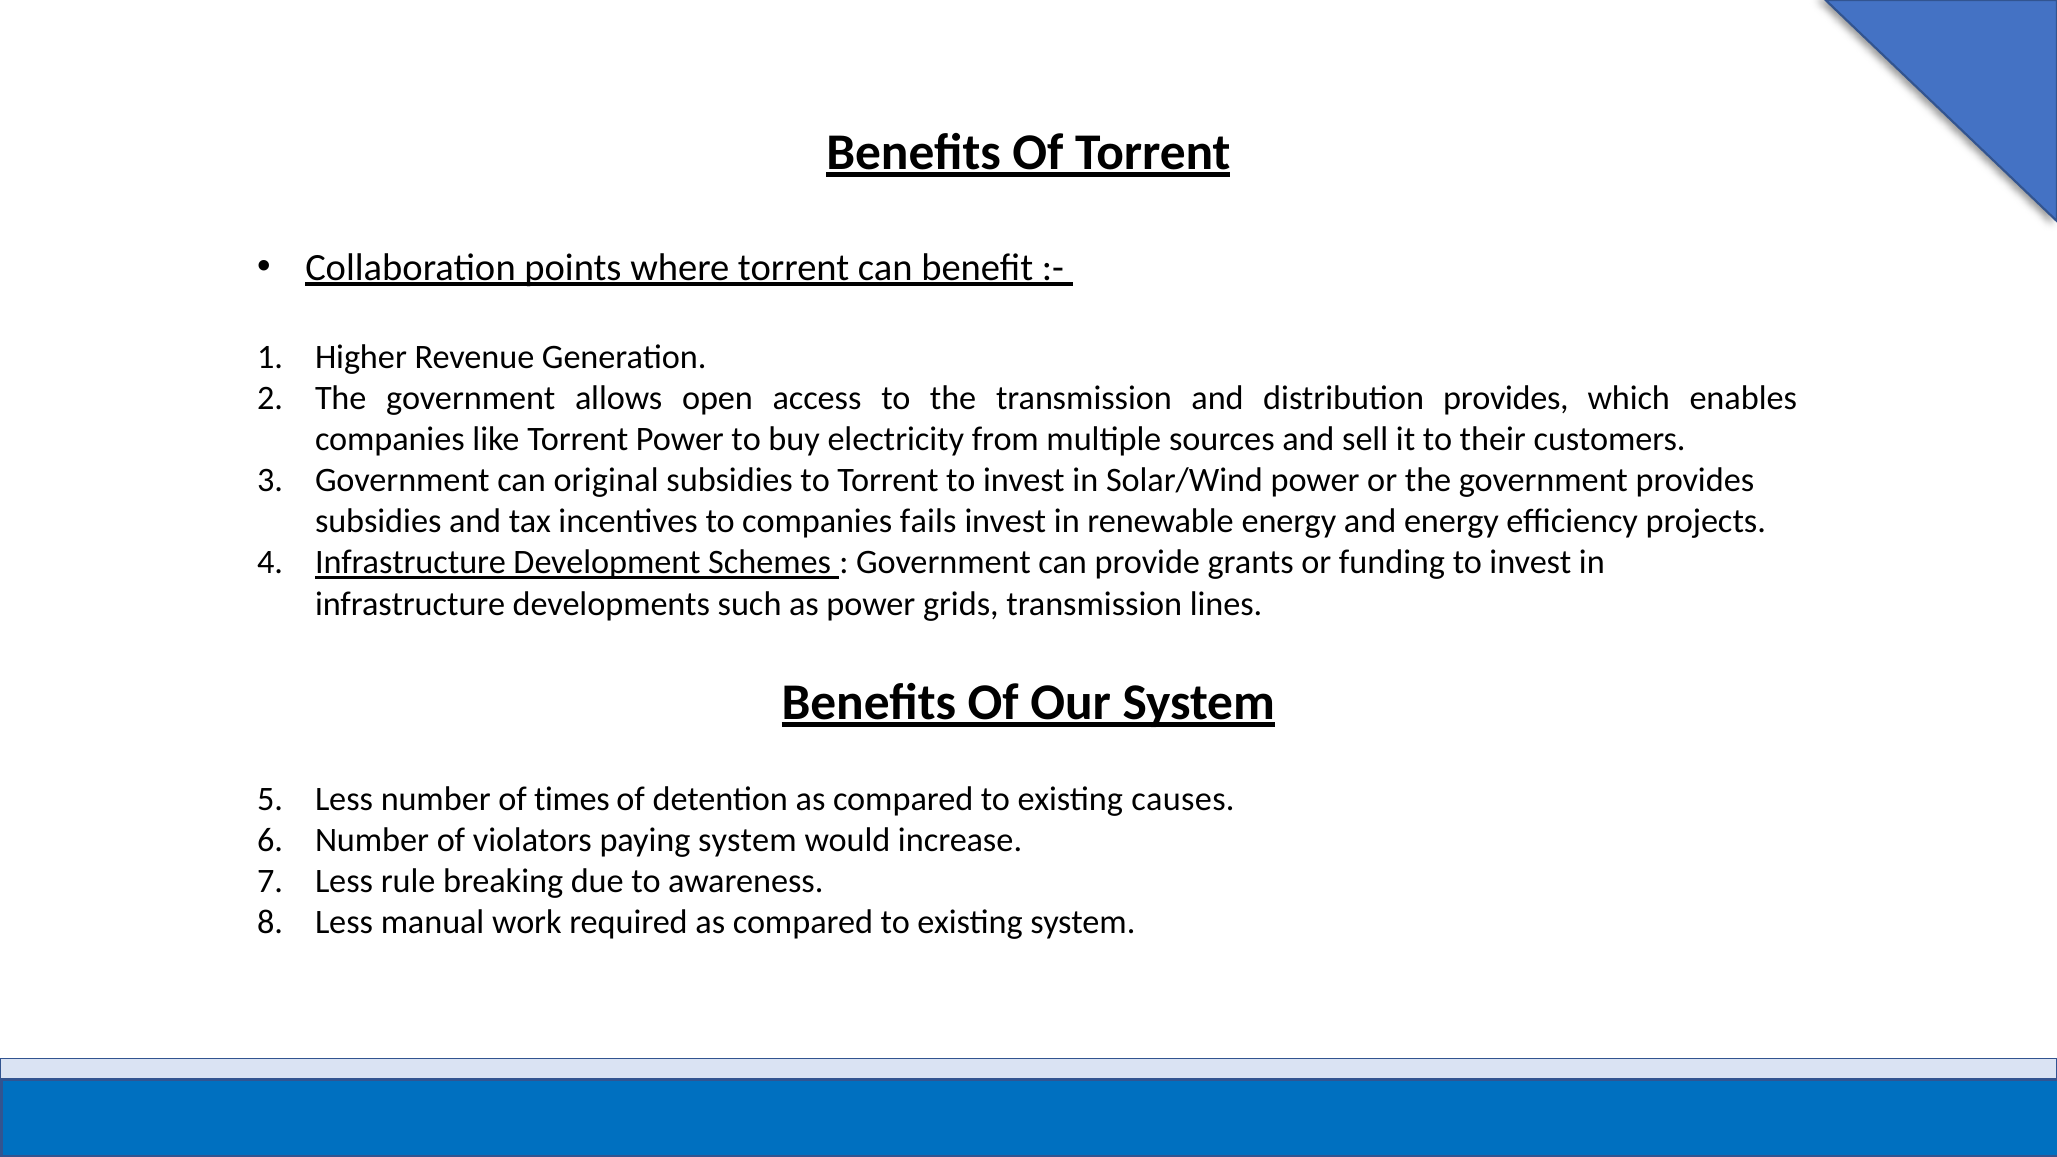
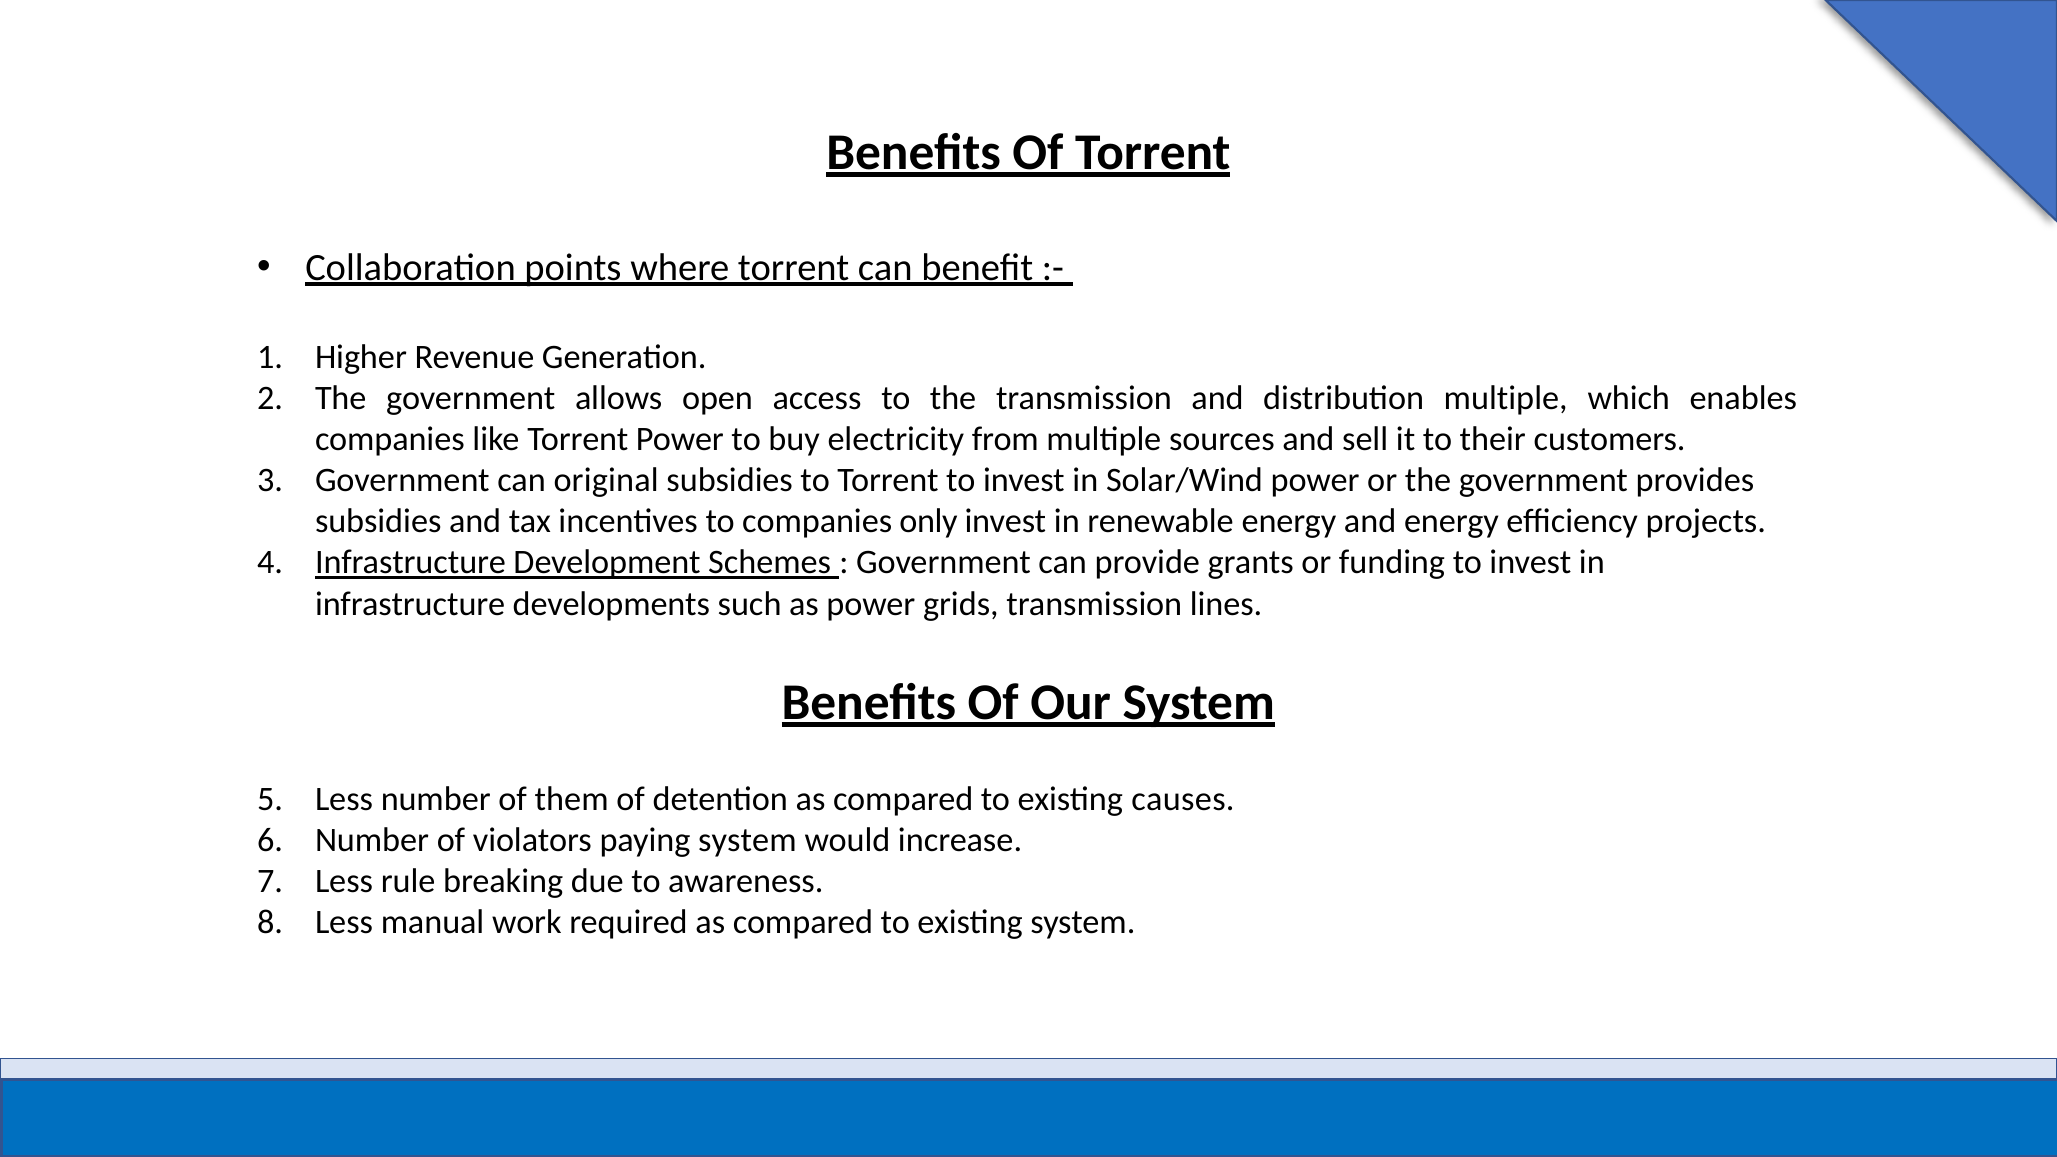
distribution provides: provides -> multiple
fails: fails -> only
times: times -> them
